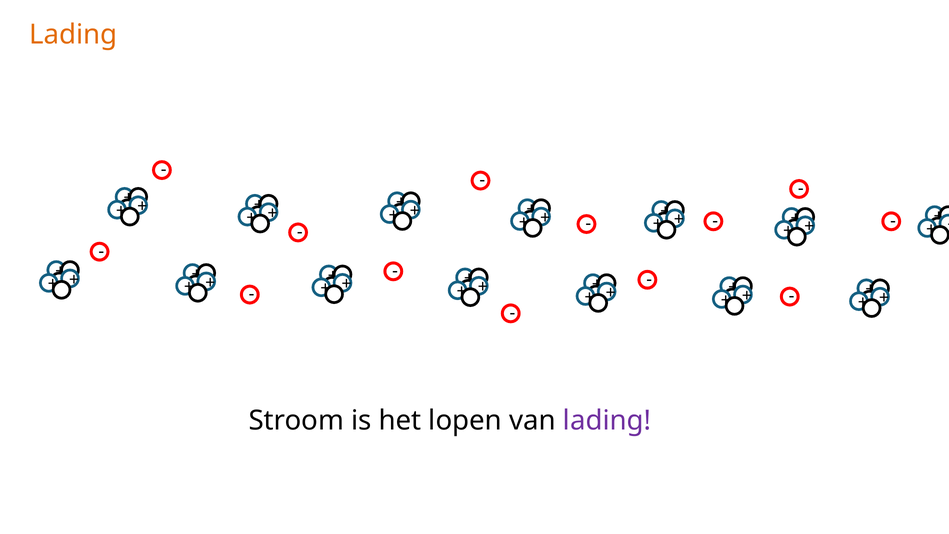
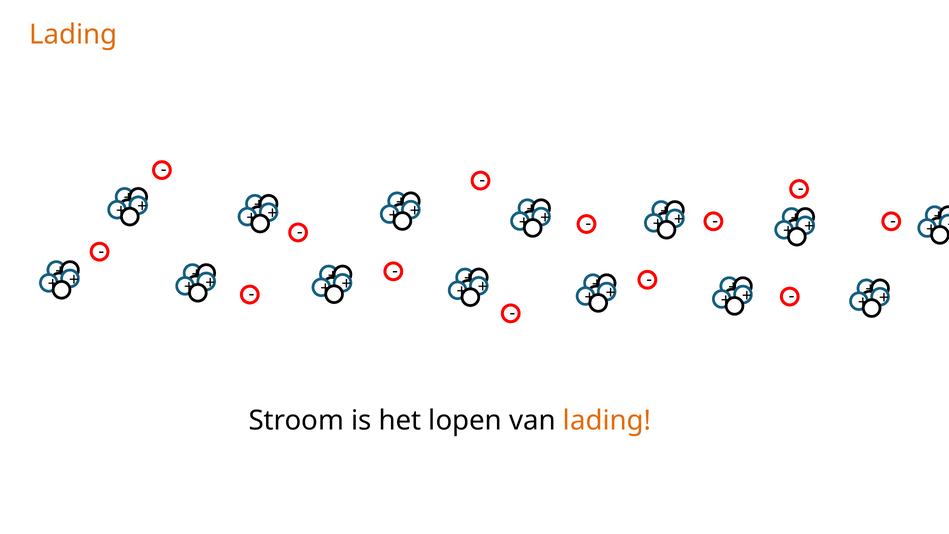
lading at (607, 420) colour: purple -> orange
